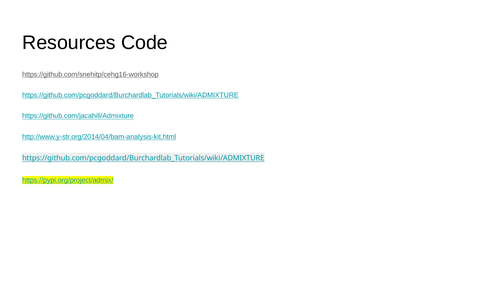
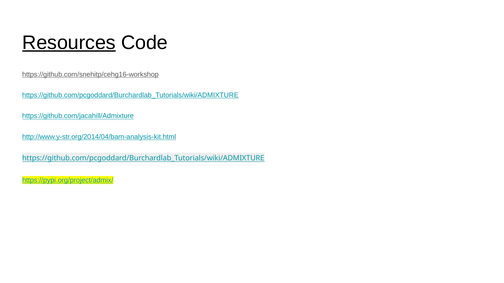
Resources underline: none -> present
